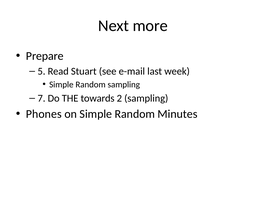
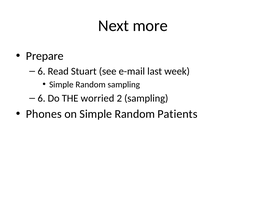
5 at (41, 71): 5 -> 6
7 at (41, 98): 7 -> 6
towards: towards -> worried
Minutes: Minutes -> Patients
